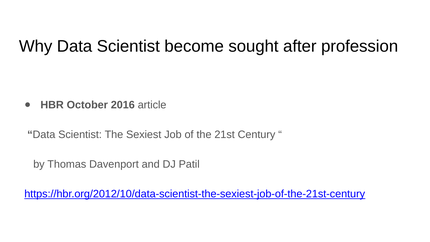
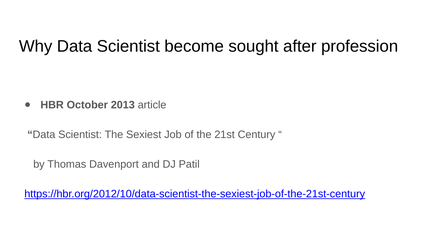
2016: 2016 -> 2013
